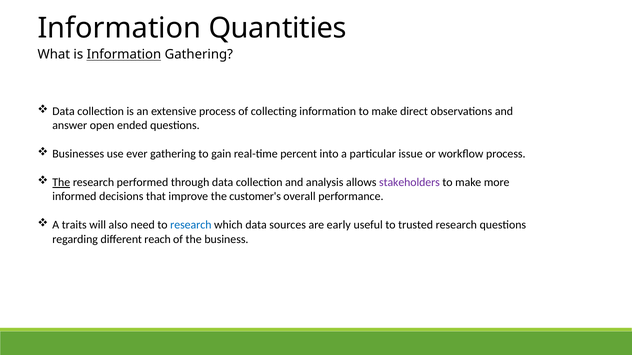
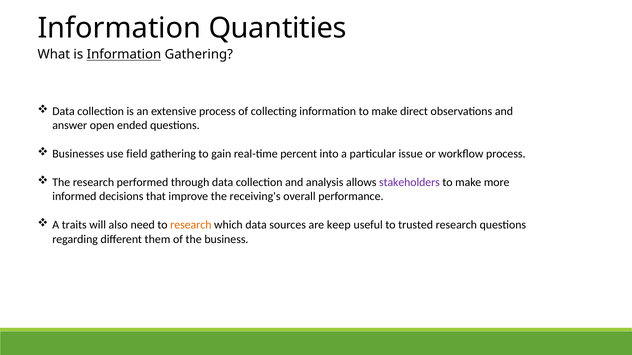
ever: ever -> field
The at (61, 183) underline: present -> none
customer's: customer's -> receiving's
research at (191, 225) colour: blue -> orange
early: early -> keep
reach: reach -> them
